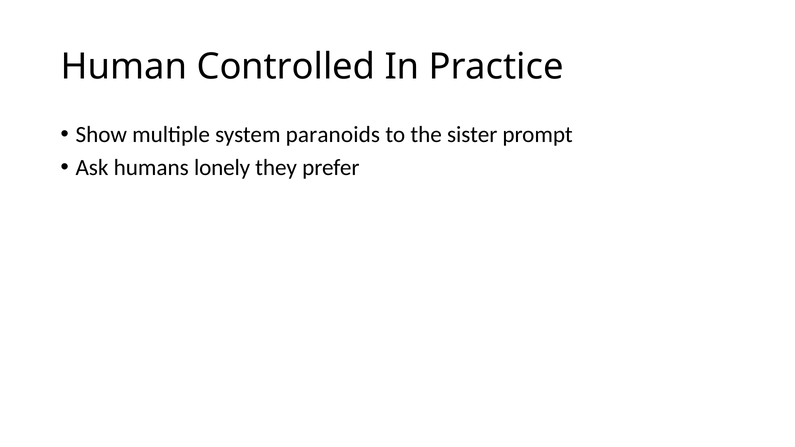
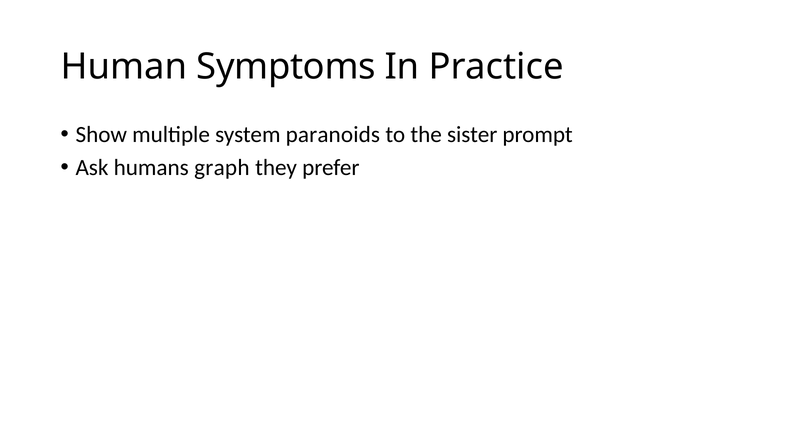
Controlled: Controlled -> Symptoms
lonely: lonely -> graph
